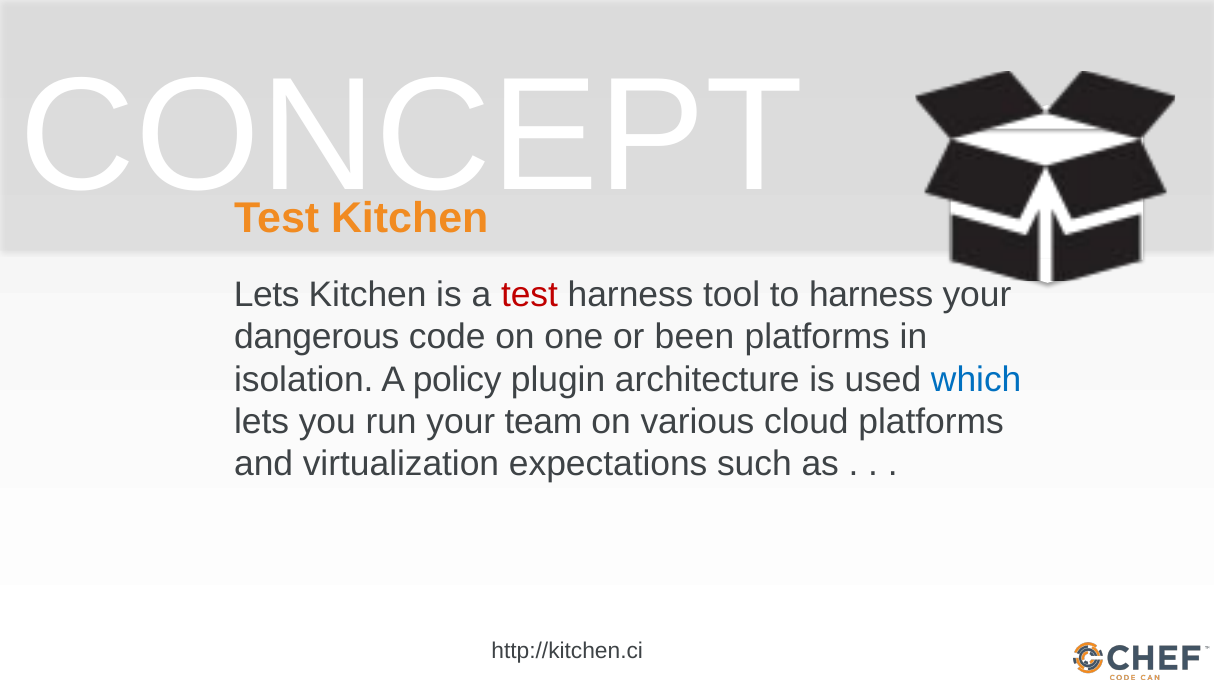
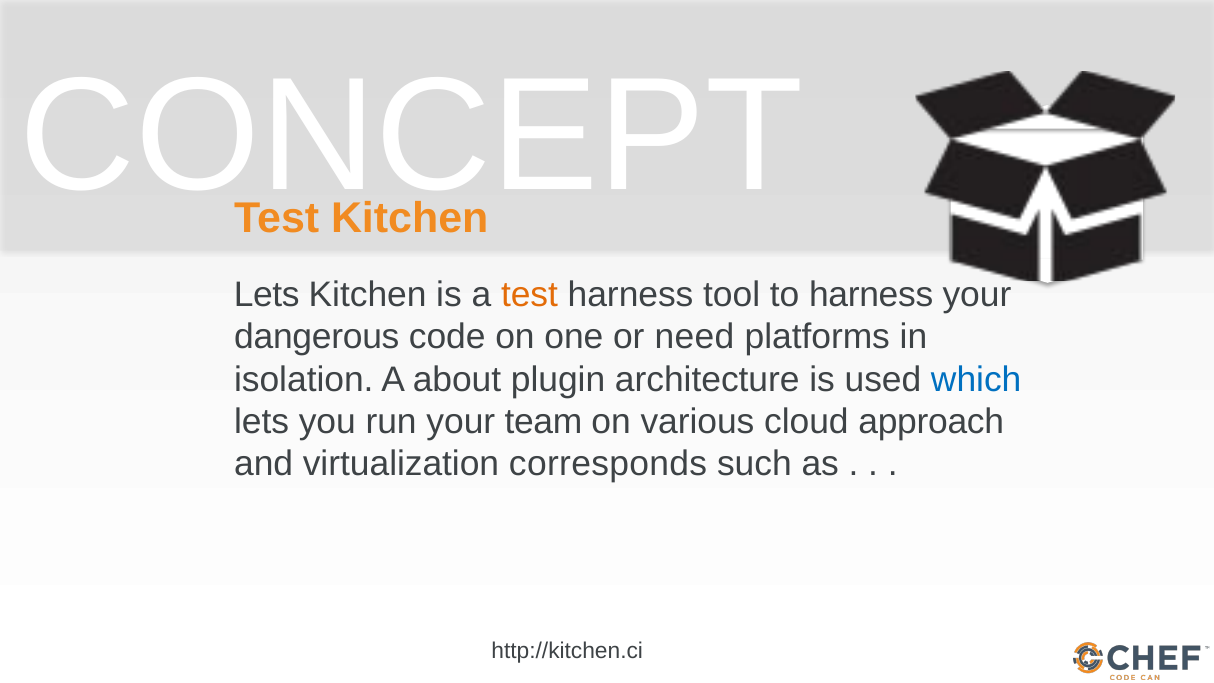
test at (530, 295) colour: red -> orange
been: been -> need
policy: policy -> about
cloud platforms: platforms -> approach
expectations: expectations -> corresponds
